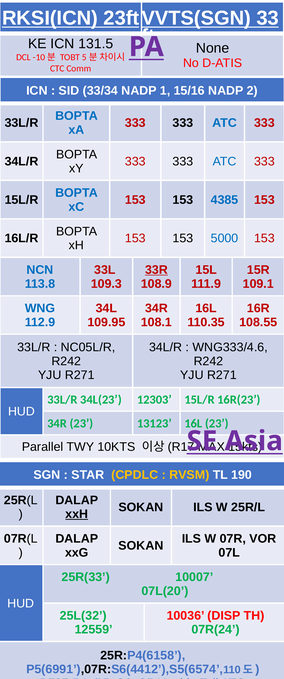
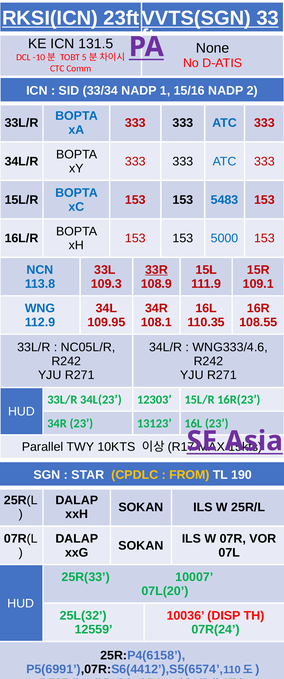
4385: 4385 -> 5483
RVSM: RVSM -> FROM
xxH underline: present -> none
